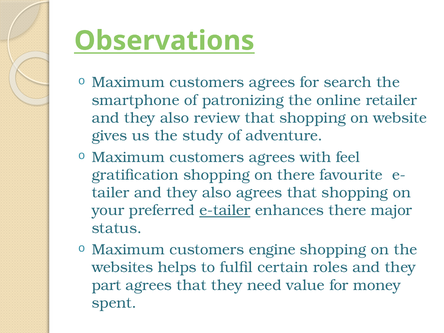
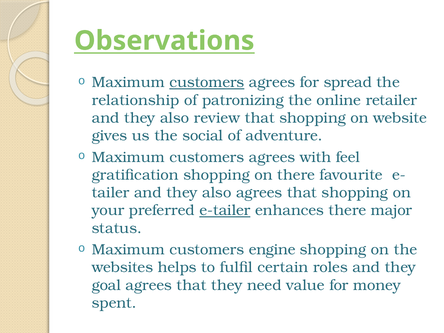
customers at (207, 82) underline: none -> present
search: search -> spread
smartphone: smartphone -> relationship
study: study -> social
part: part -> goal
